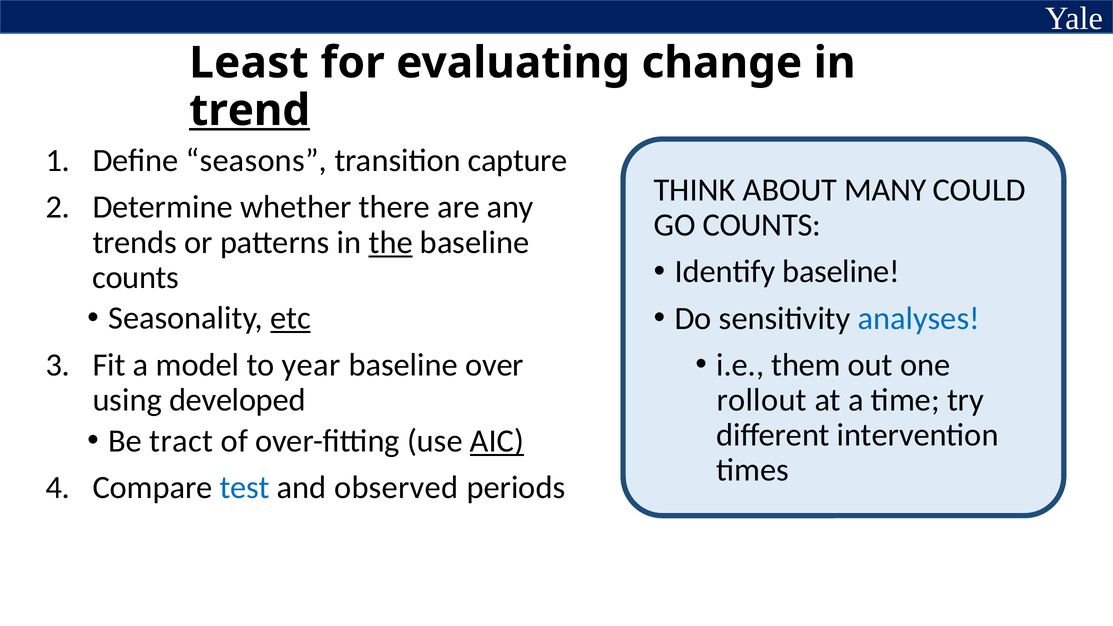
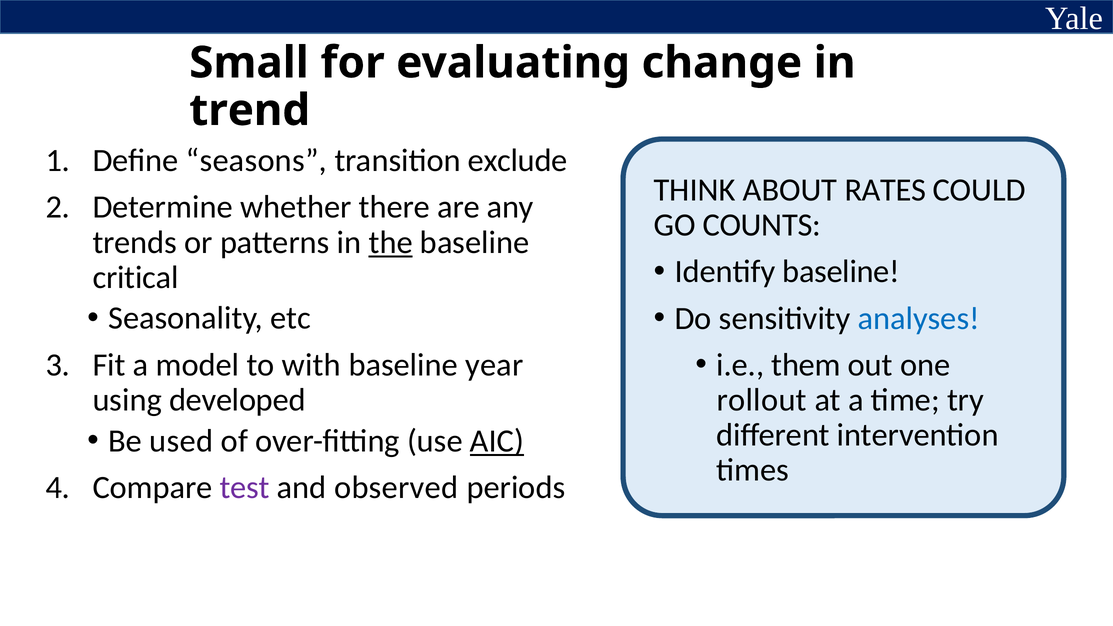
Least: Least -> Small
trend underline: present -> none
capture: capture -> exclude
MANY: MANY -> RATES
counts at (136, 277): counts -> critical
etc underline: present -> none
year: year -> with
over: over -> year
tract: tract -> used
test colour: blue -> purple
